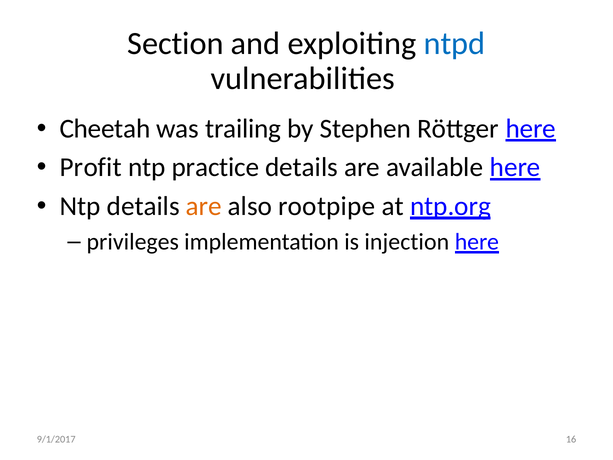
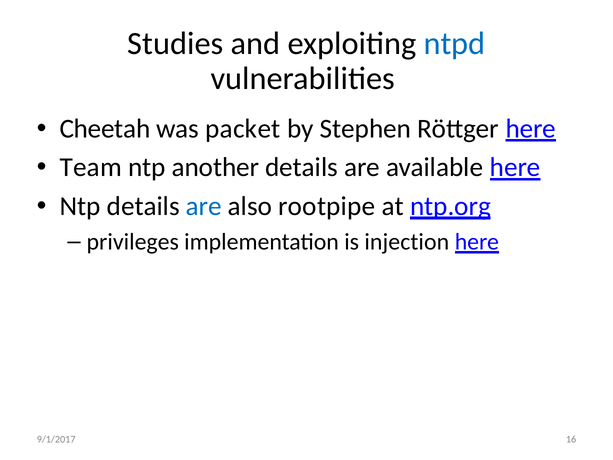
Section: Section -> Studies
trailing: trailing -> packet
Profit: Profit -> Team
practice: practice -> another
are at (204, 206) colour: orange -> blue
